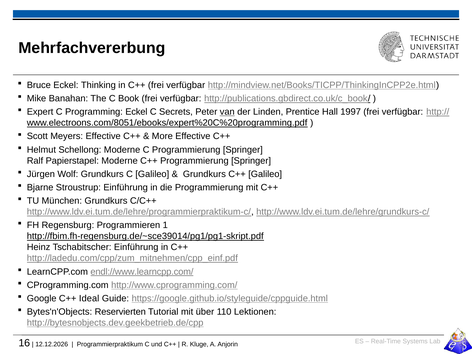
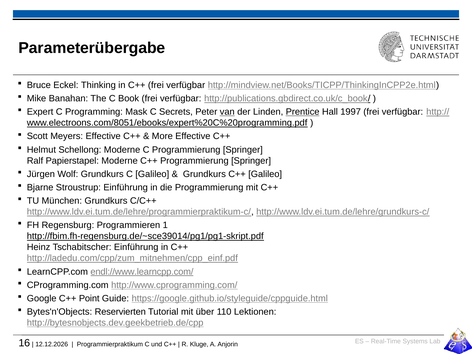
Mehrfachvererbung: Mehrfachvererbung -> Parameterübergabe
Programming Eckel: Eckel -> Mask
Prentice underline: none -> present
Ideal: Ideal -> Point
